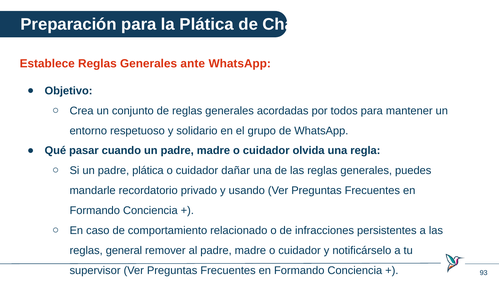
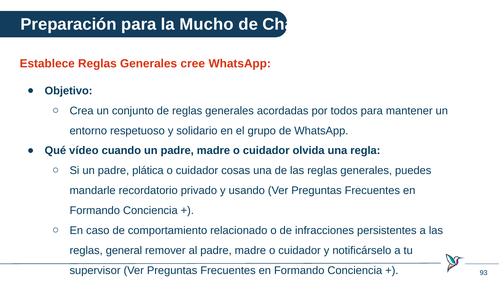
la Plática: Plática -> Mucho
ante: ante -> cree
pasar: pasar -> vídeo
dañar: dañar -> cosas
